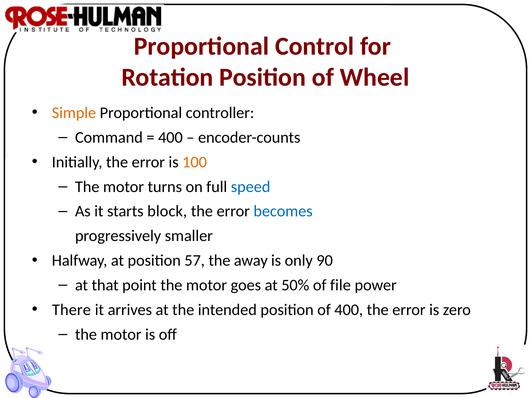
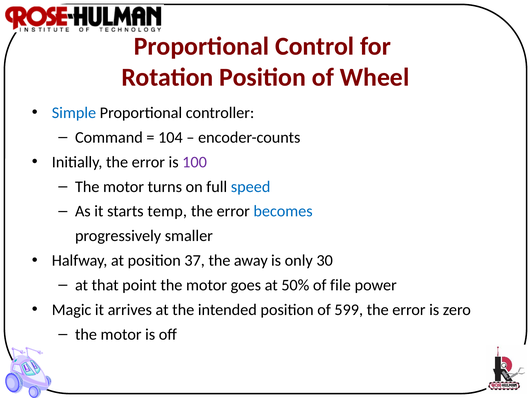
Simple colour: orange -> blue
400 at (170, 137): 400 -> 104
100 colour: orange -> purple
block: block -> temp
57: 57 -> 37
90: 90 -> 30
There: There -> Magic
of 400: 400 -> 599
